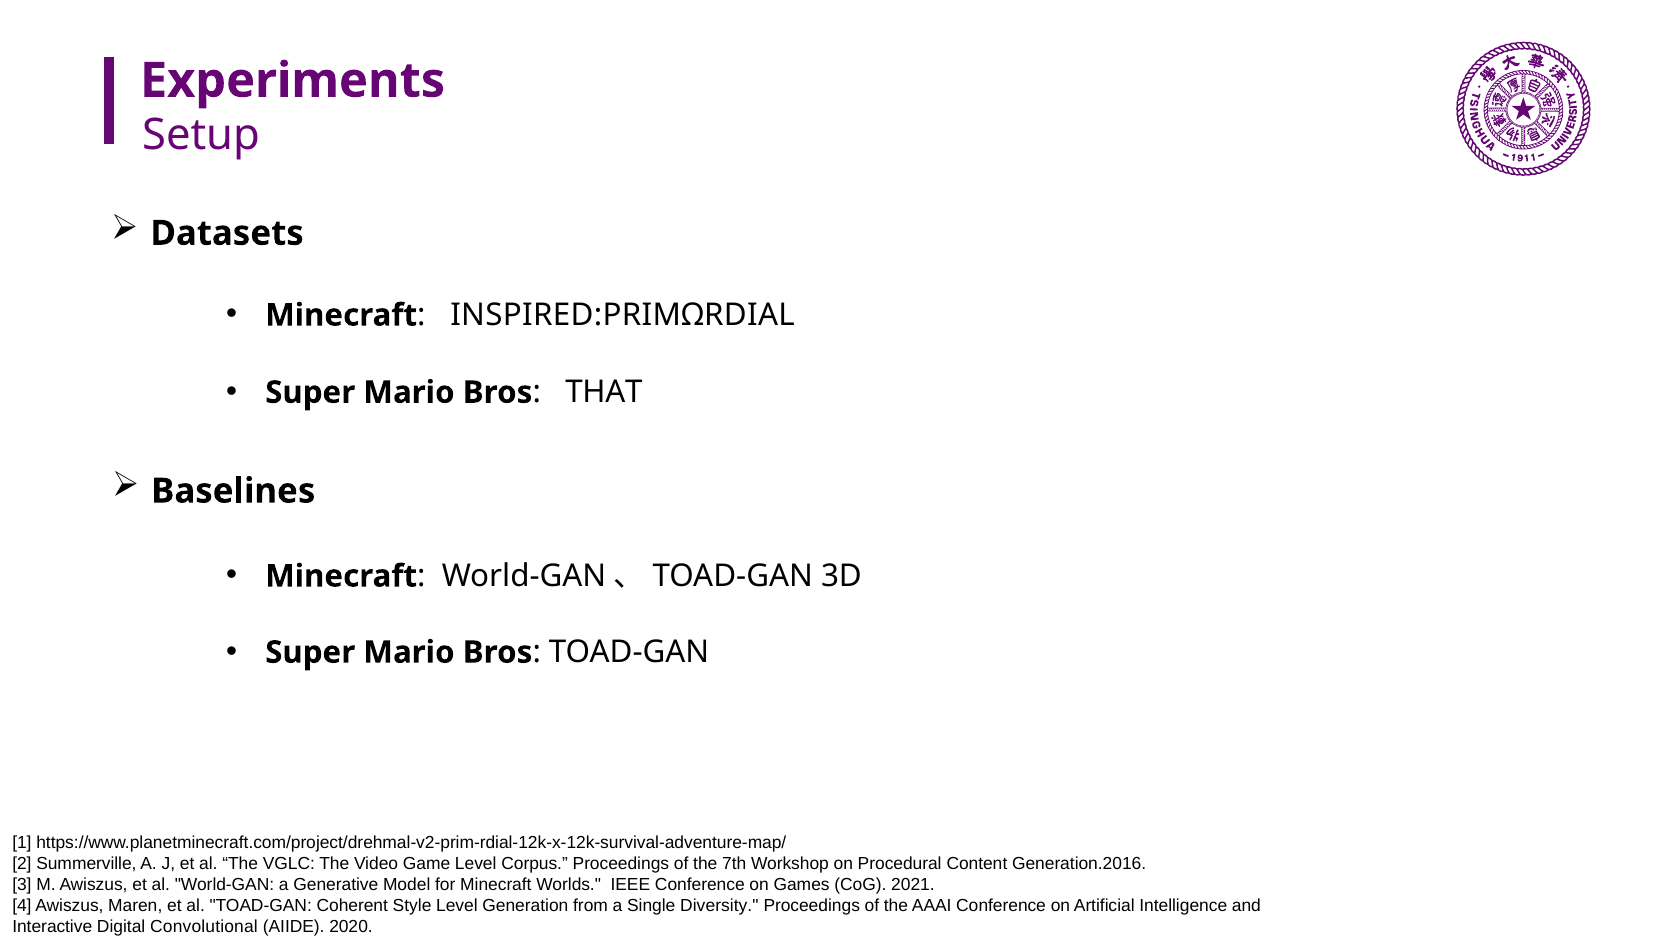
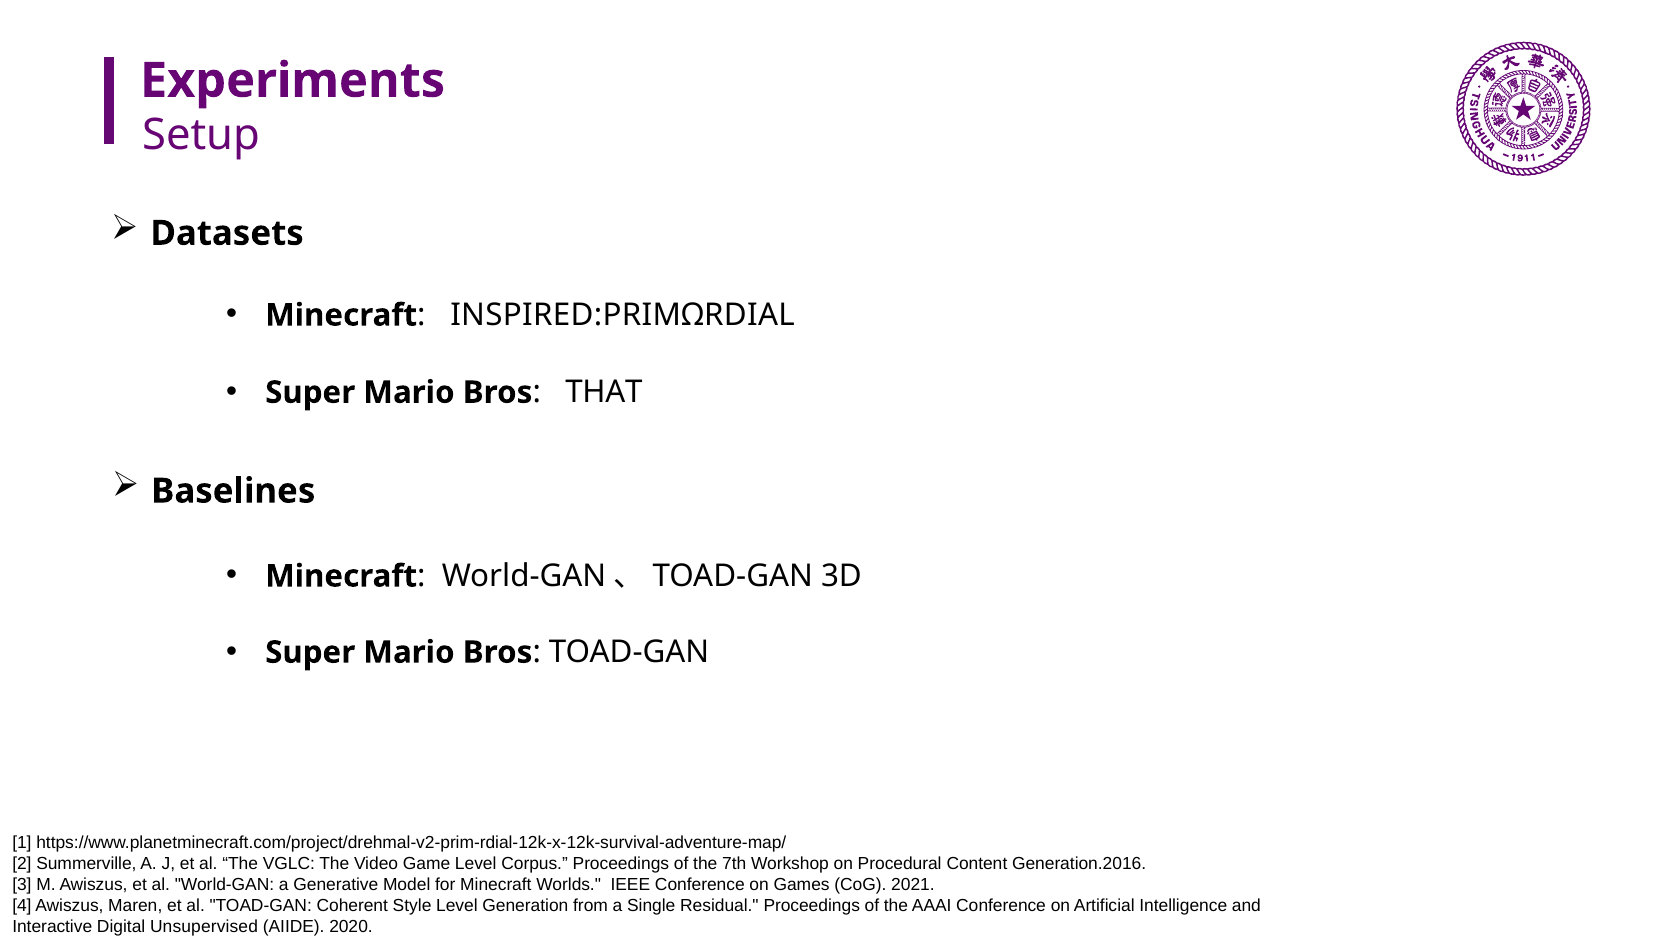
Diversity: Diversity -> Residual
Convolutional: Convolutional -> Unsupervised
